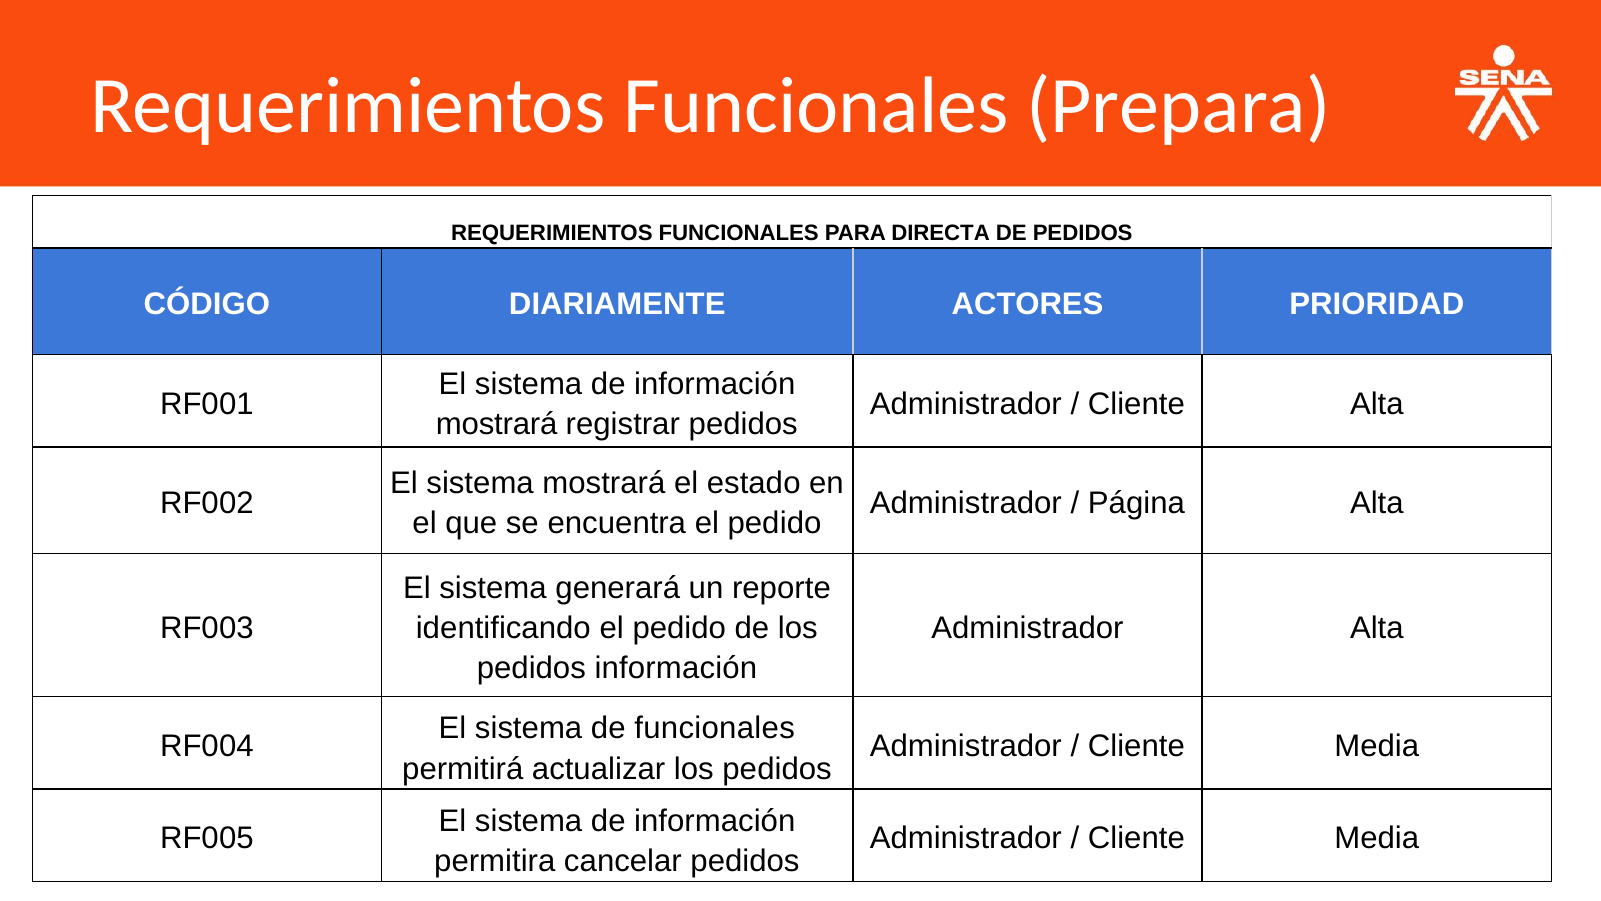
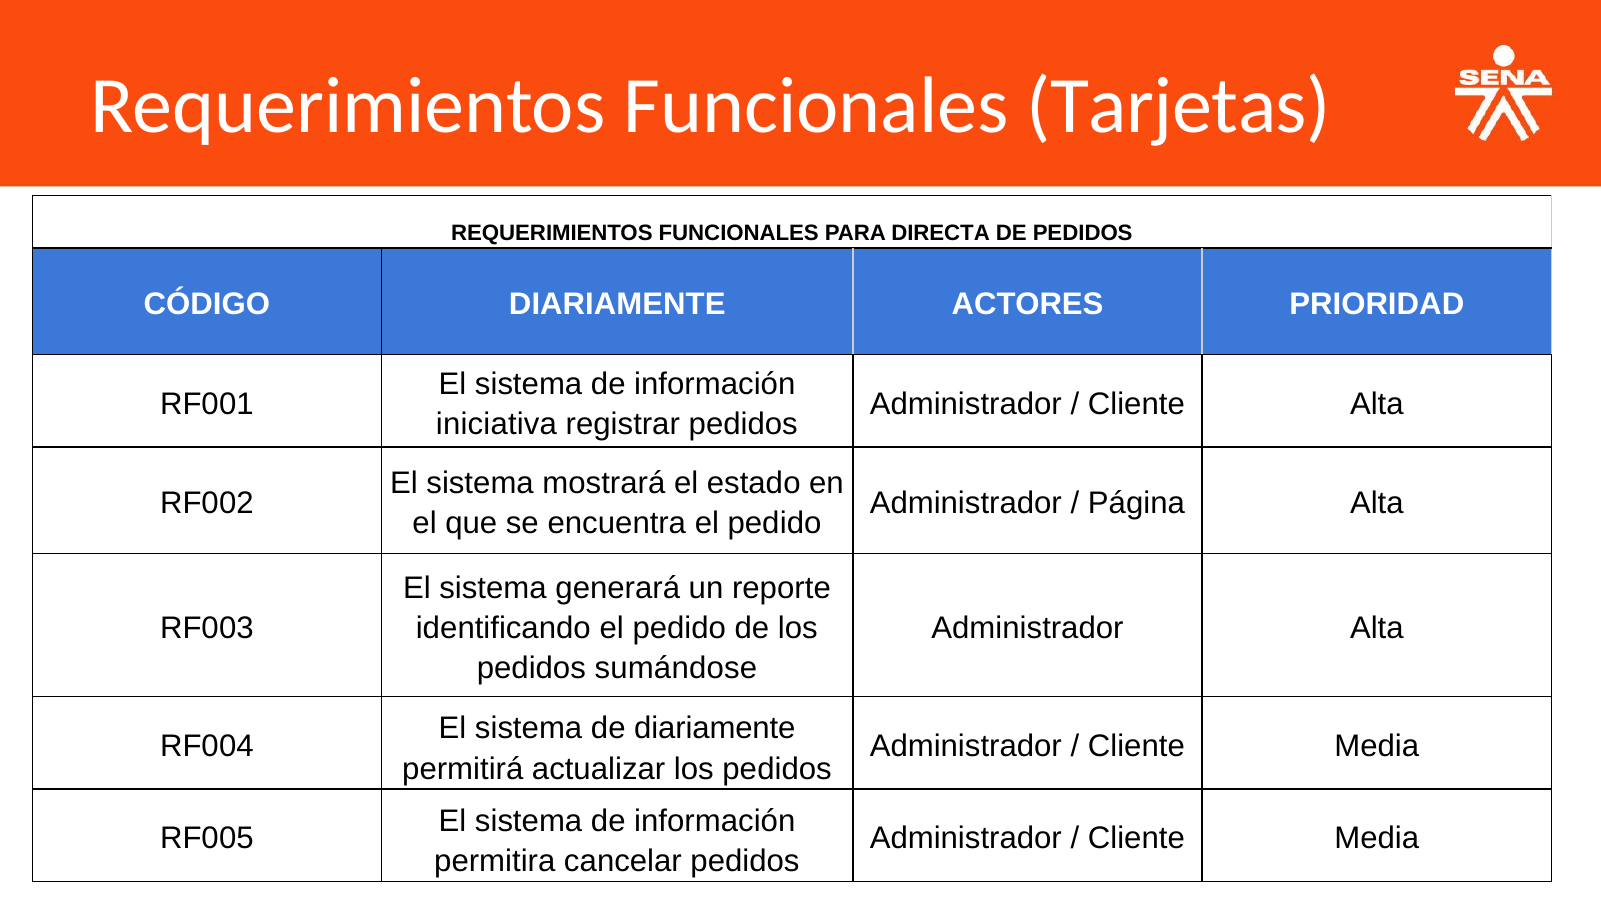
Prepara: Prepara -> Tarjetas
mostrará at (497, 424): mostrará -> iniciativa
pedidos información: información -> sumándose
de funcionales: funcionales -> diariamente
